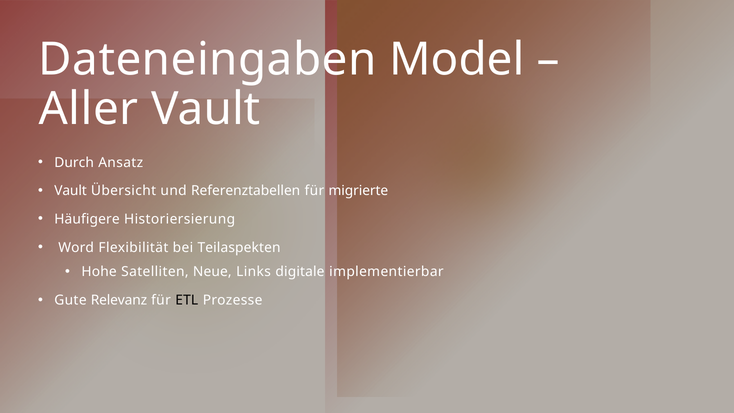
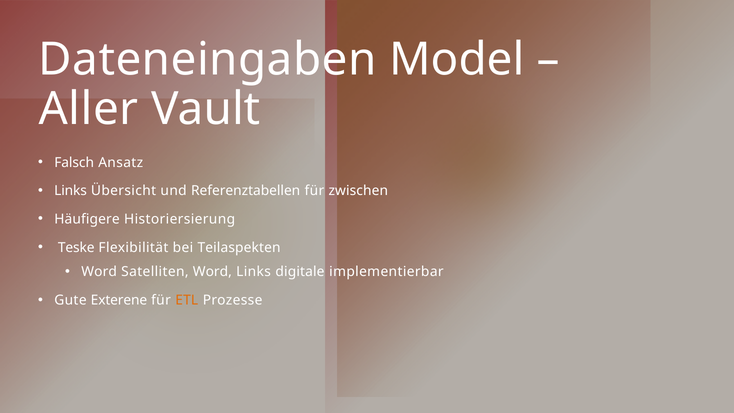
Durch: Durch -> Falsch
Vault at (71, 191): Vault -> Links
migrierte: migrierte -> zwischen
Word: Word -> Teske
Hohe at (99, 272): Hohe -> Word
Satelliten Neue: Neue -> Word
Relevanz: Relevanz -> Exterene
ETL colour: black -> orange
